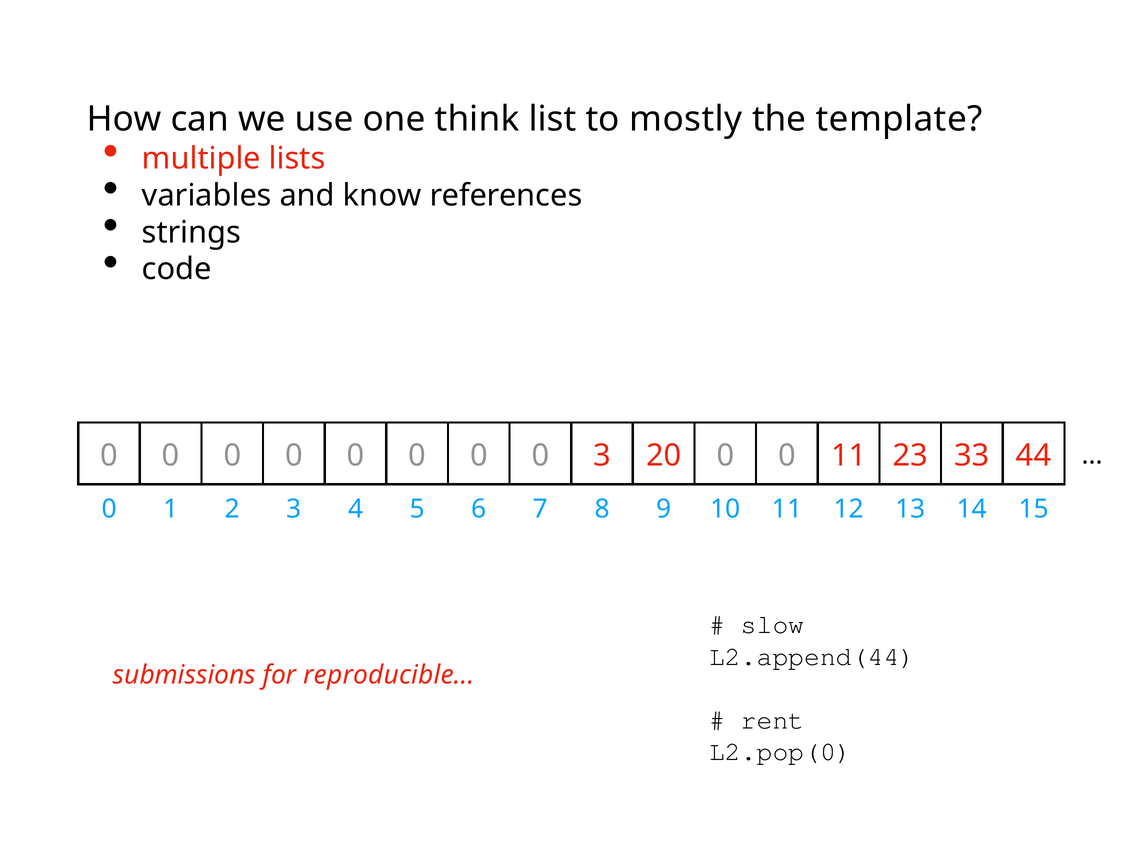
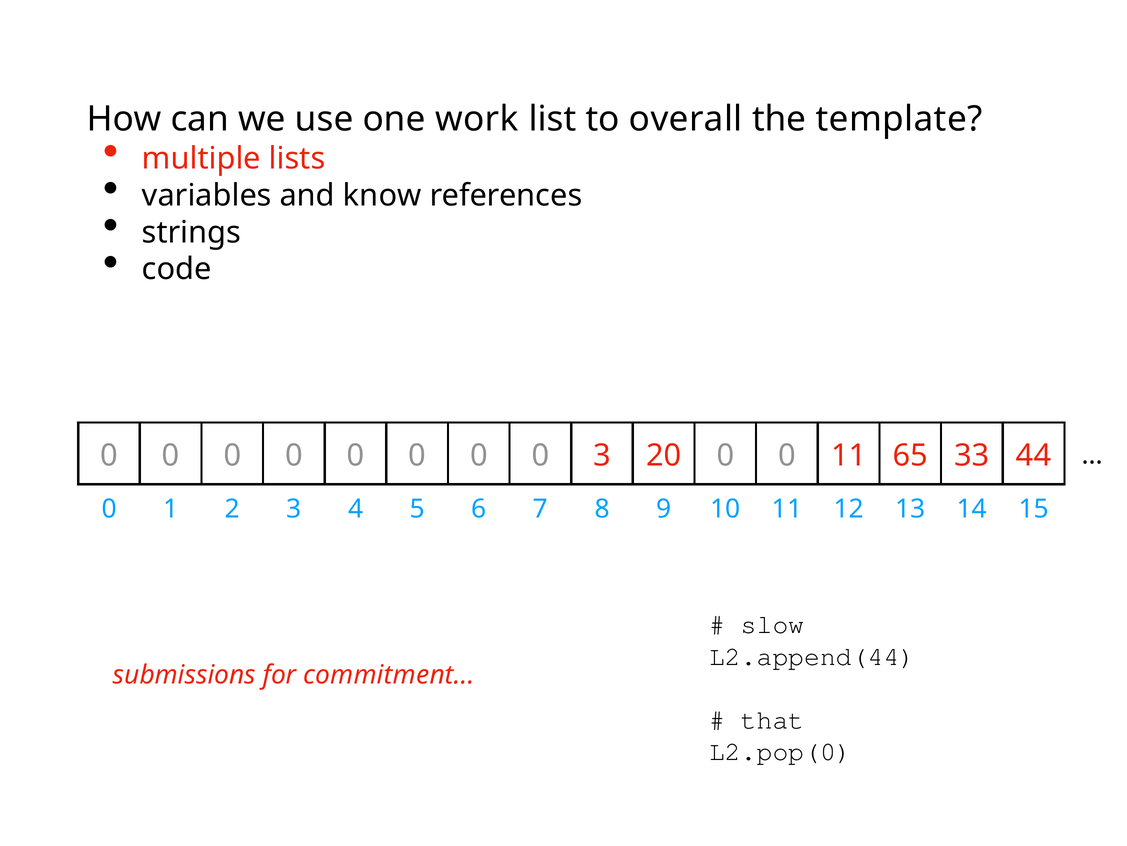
think: think -> work
mostly: mostly -> overall
23: 23 -> 65
reproducible: reproducible -> commitment
rent: rent -> that
